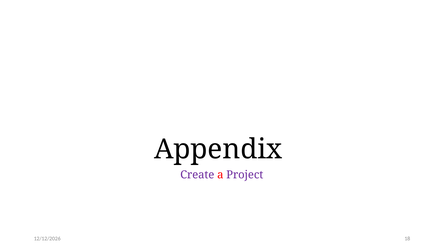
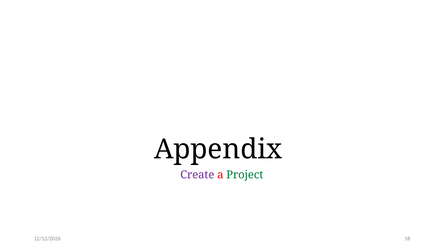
Project colour: purple -> green
